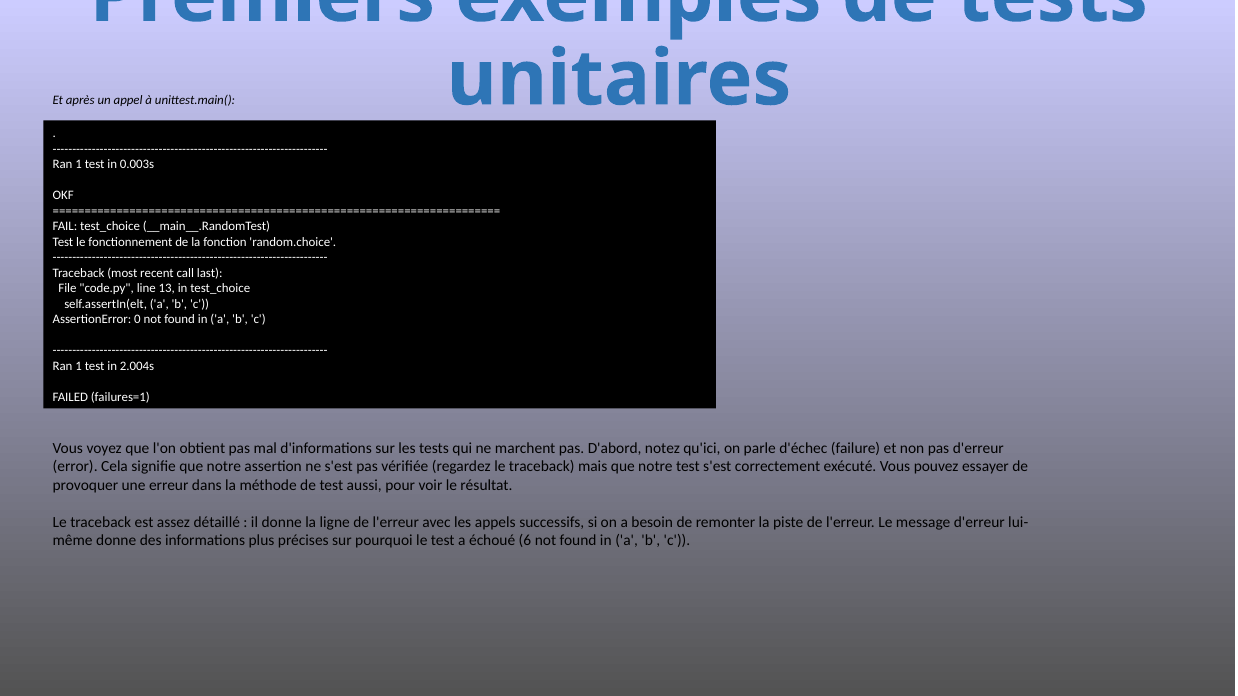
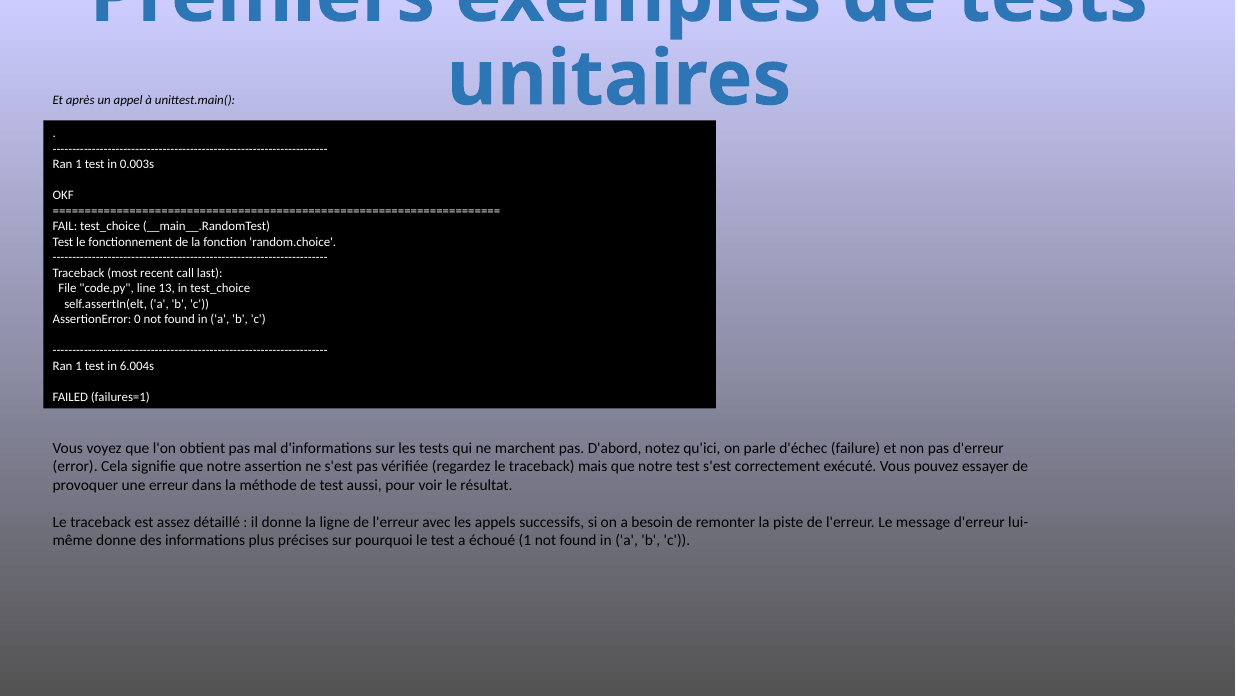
2.004s: 2.004s -> 6.004s
échoué 6: 6 -> 1
